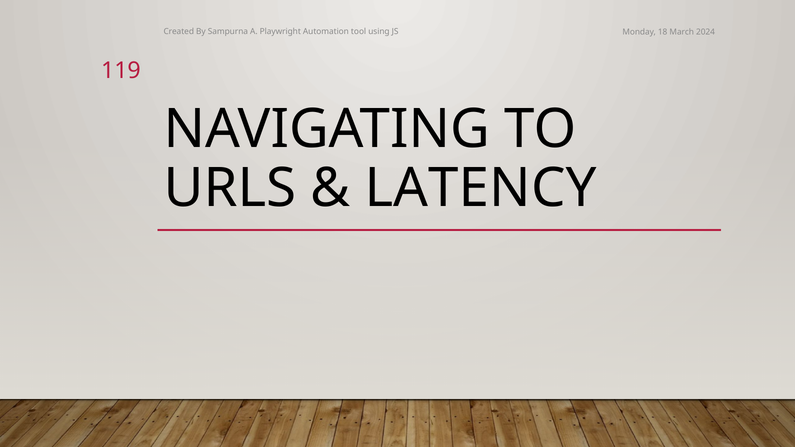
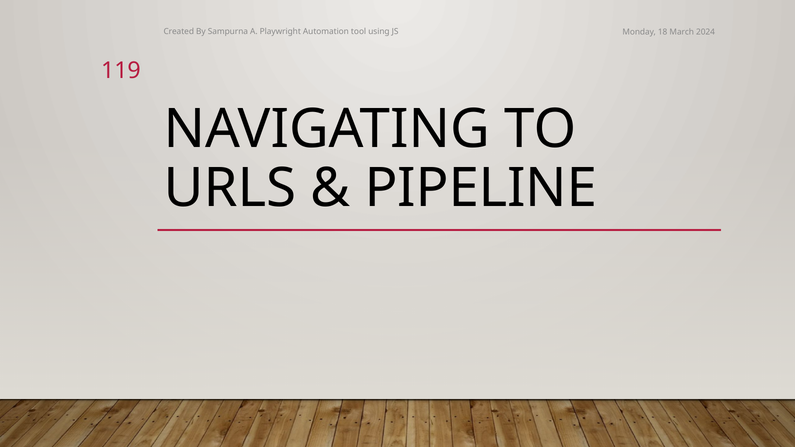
LATENCY: LATENCY -> PIPELINE
